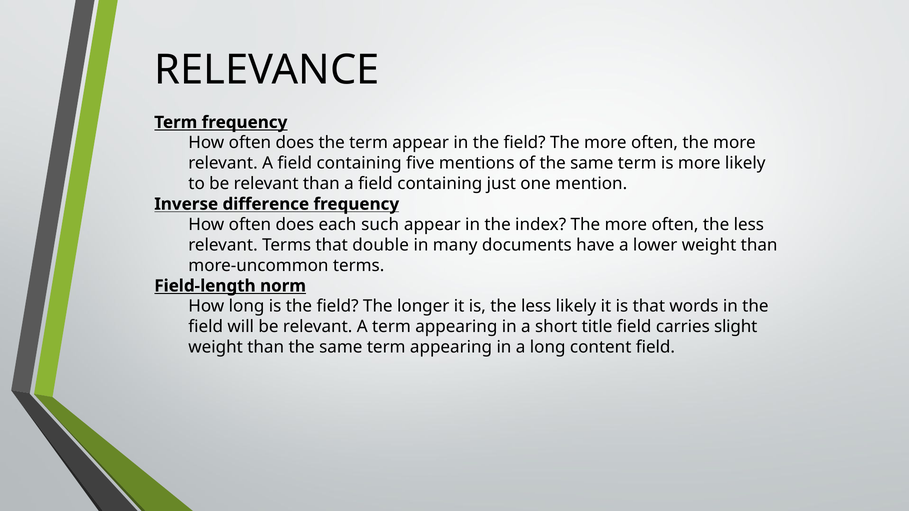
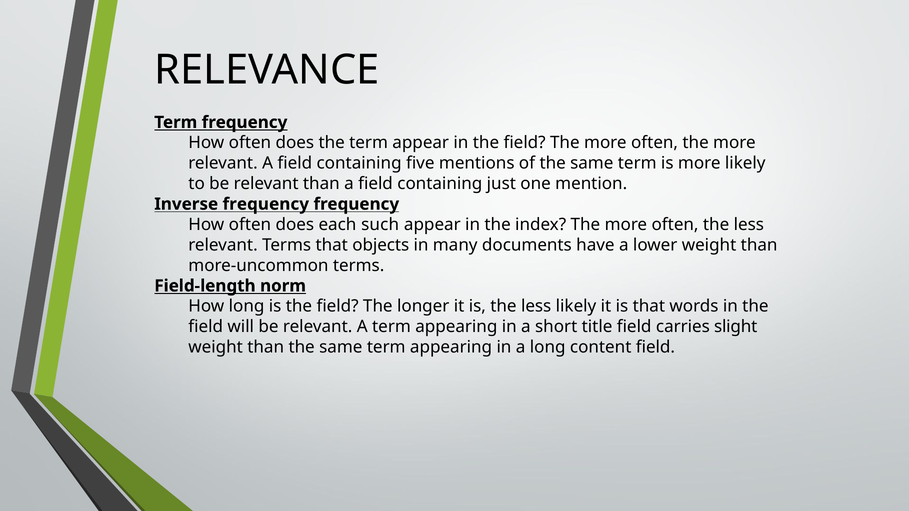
Inverse difference: difference -> frequency
double: double -> objects
